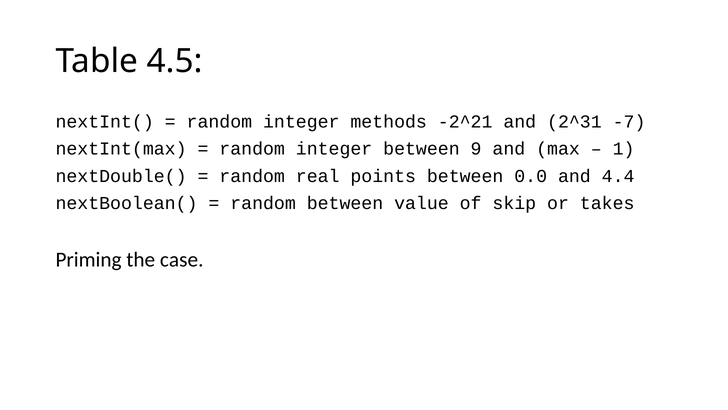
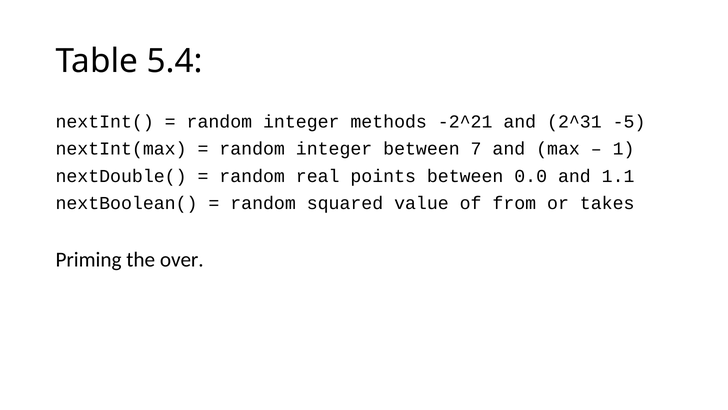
4.5: 4.5 -> 5.4
-7: -7 -> -5
9: 9 -> 7
4.4: 4.4 -> 1.1
random between: between -> squared
skip: skip -> from
case: case -> over
